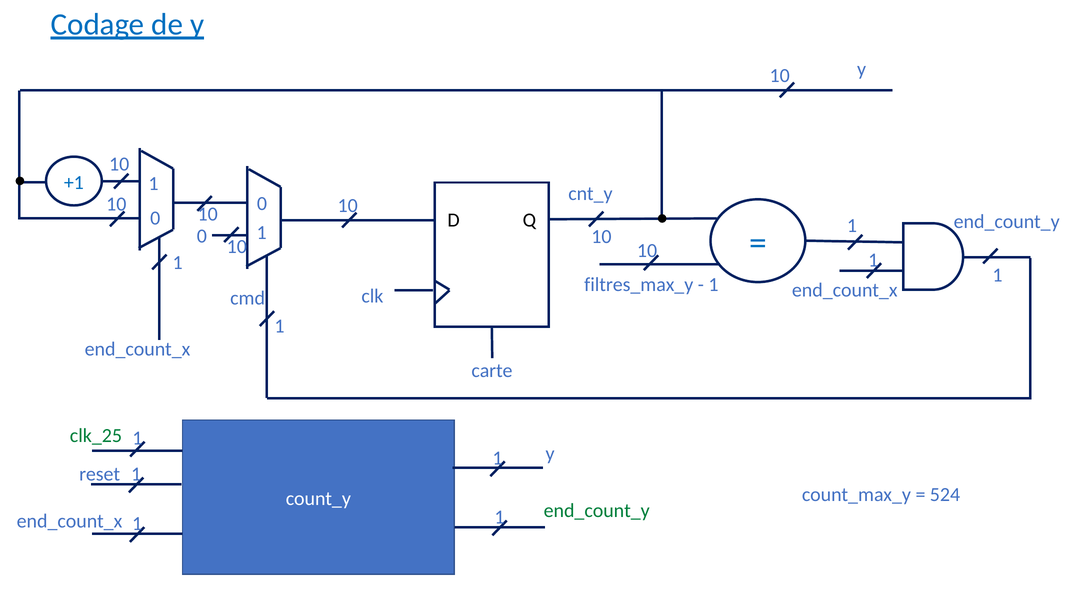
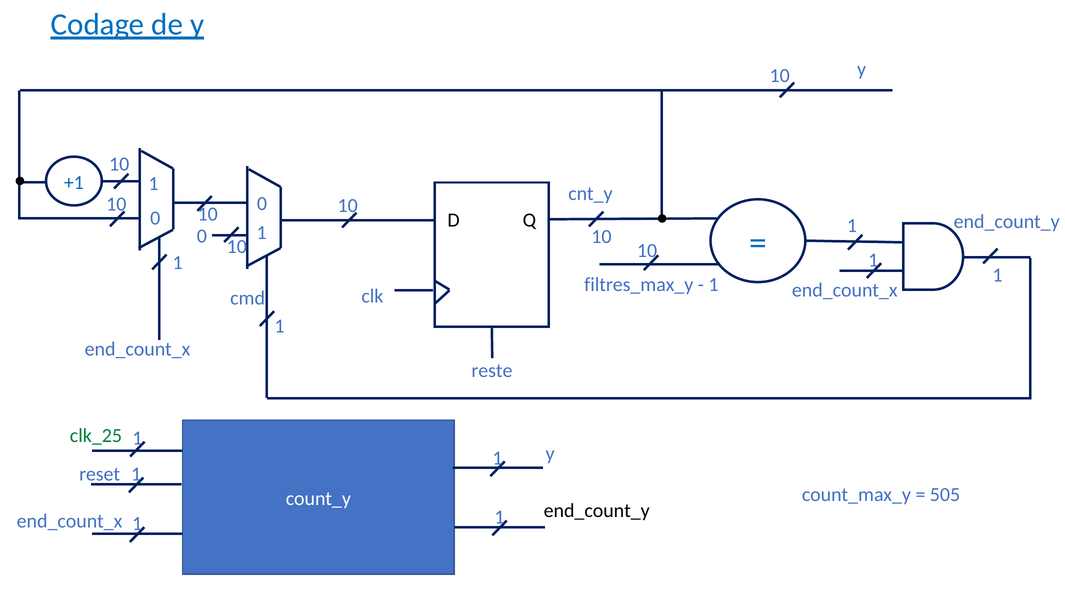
carte: carte -> reste
524: 524 -> 505
end_count_y at (597, 511) colour: green -> black
